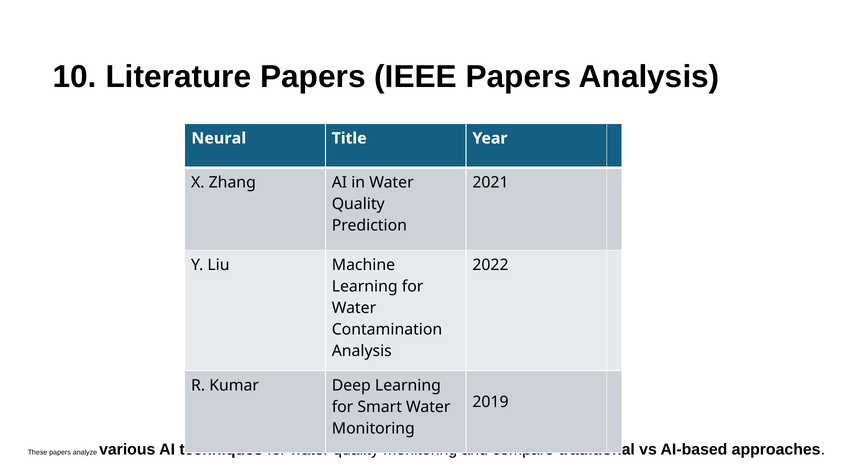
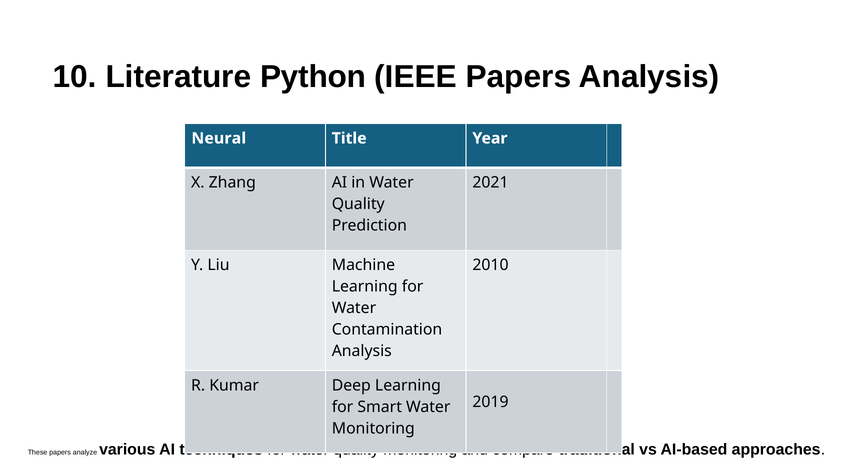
Literature Papers: Papers -> Python
2022: 2022 -> 2010
